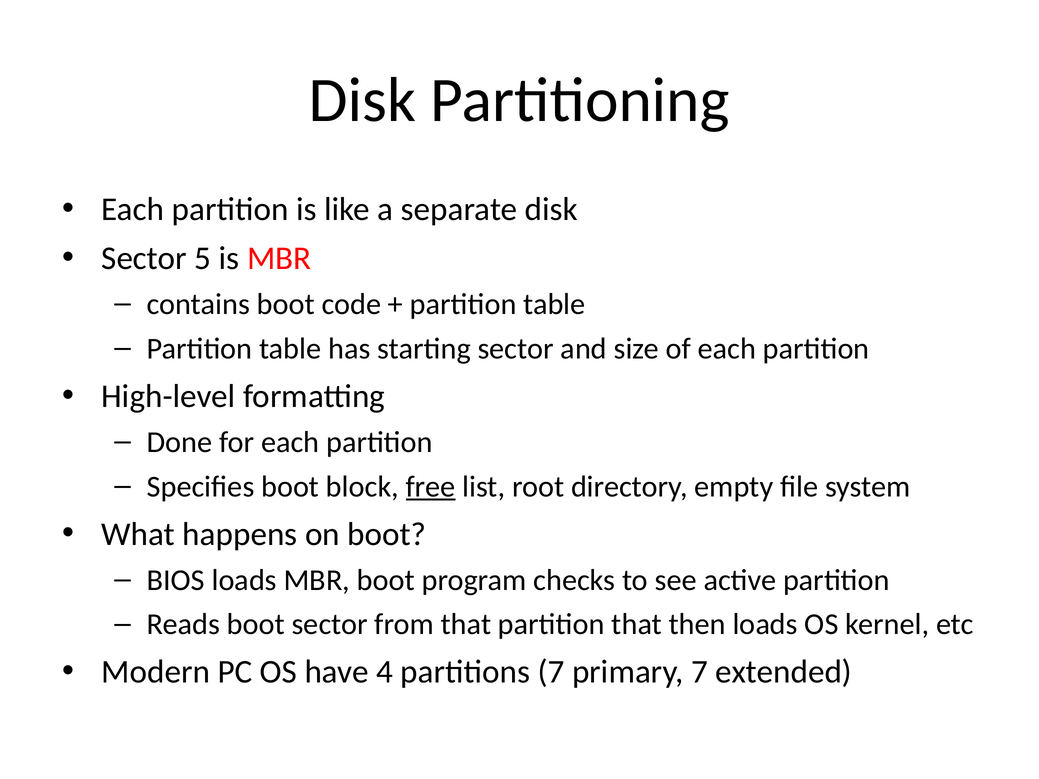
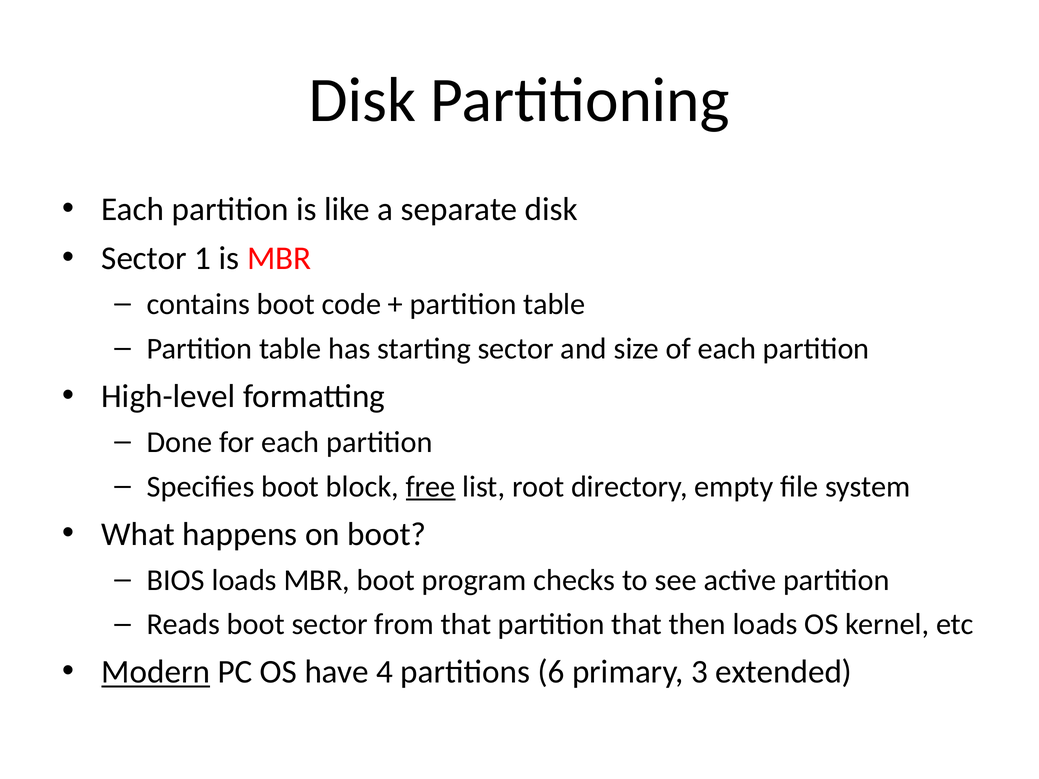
5: 5 -> 1
Modern underline: none -> present
partitions 7: 7 -> 6
primary 7: 7 -> 3
